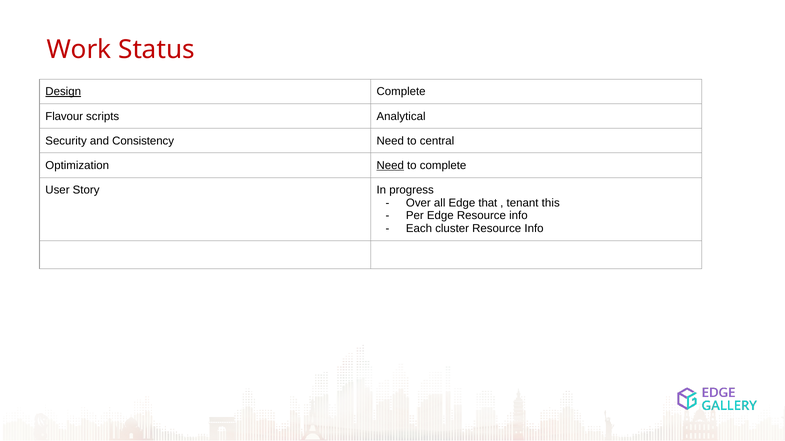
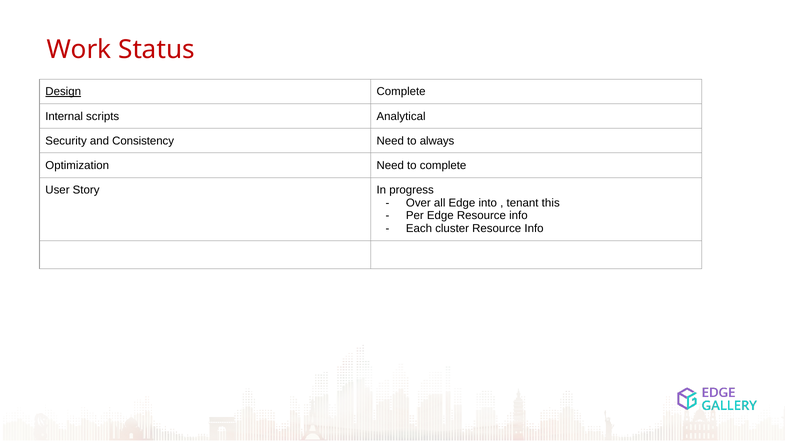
Flavour: Flavour -> Internal
central: central -> always
Need at (390, 166) underline: present -> none
that: that -> into
